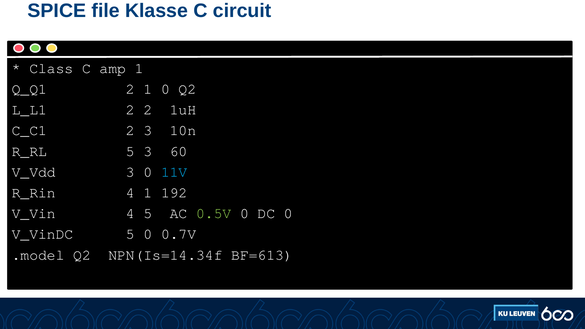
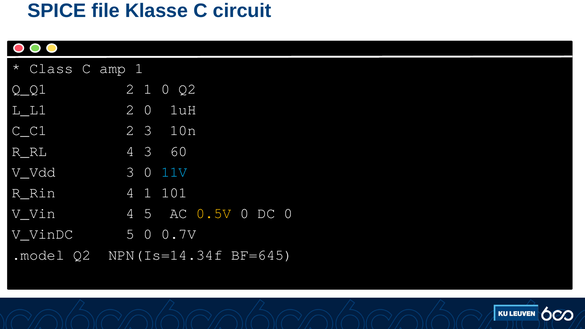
2 2: 2 -> 0
R_RL 5: 5 -> 4
192: 192 -> 101
0.5V colour: light green -> yellow
BF=613: BF=613 -> BF=645
